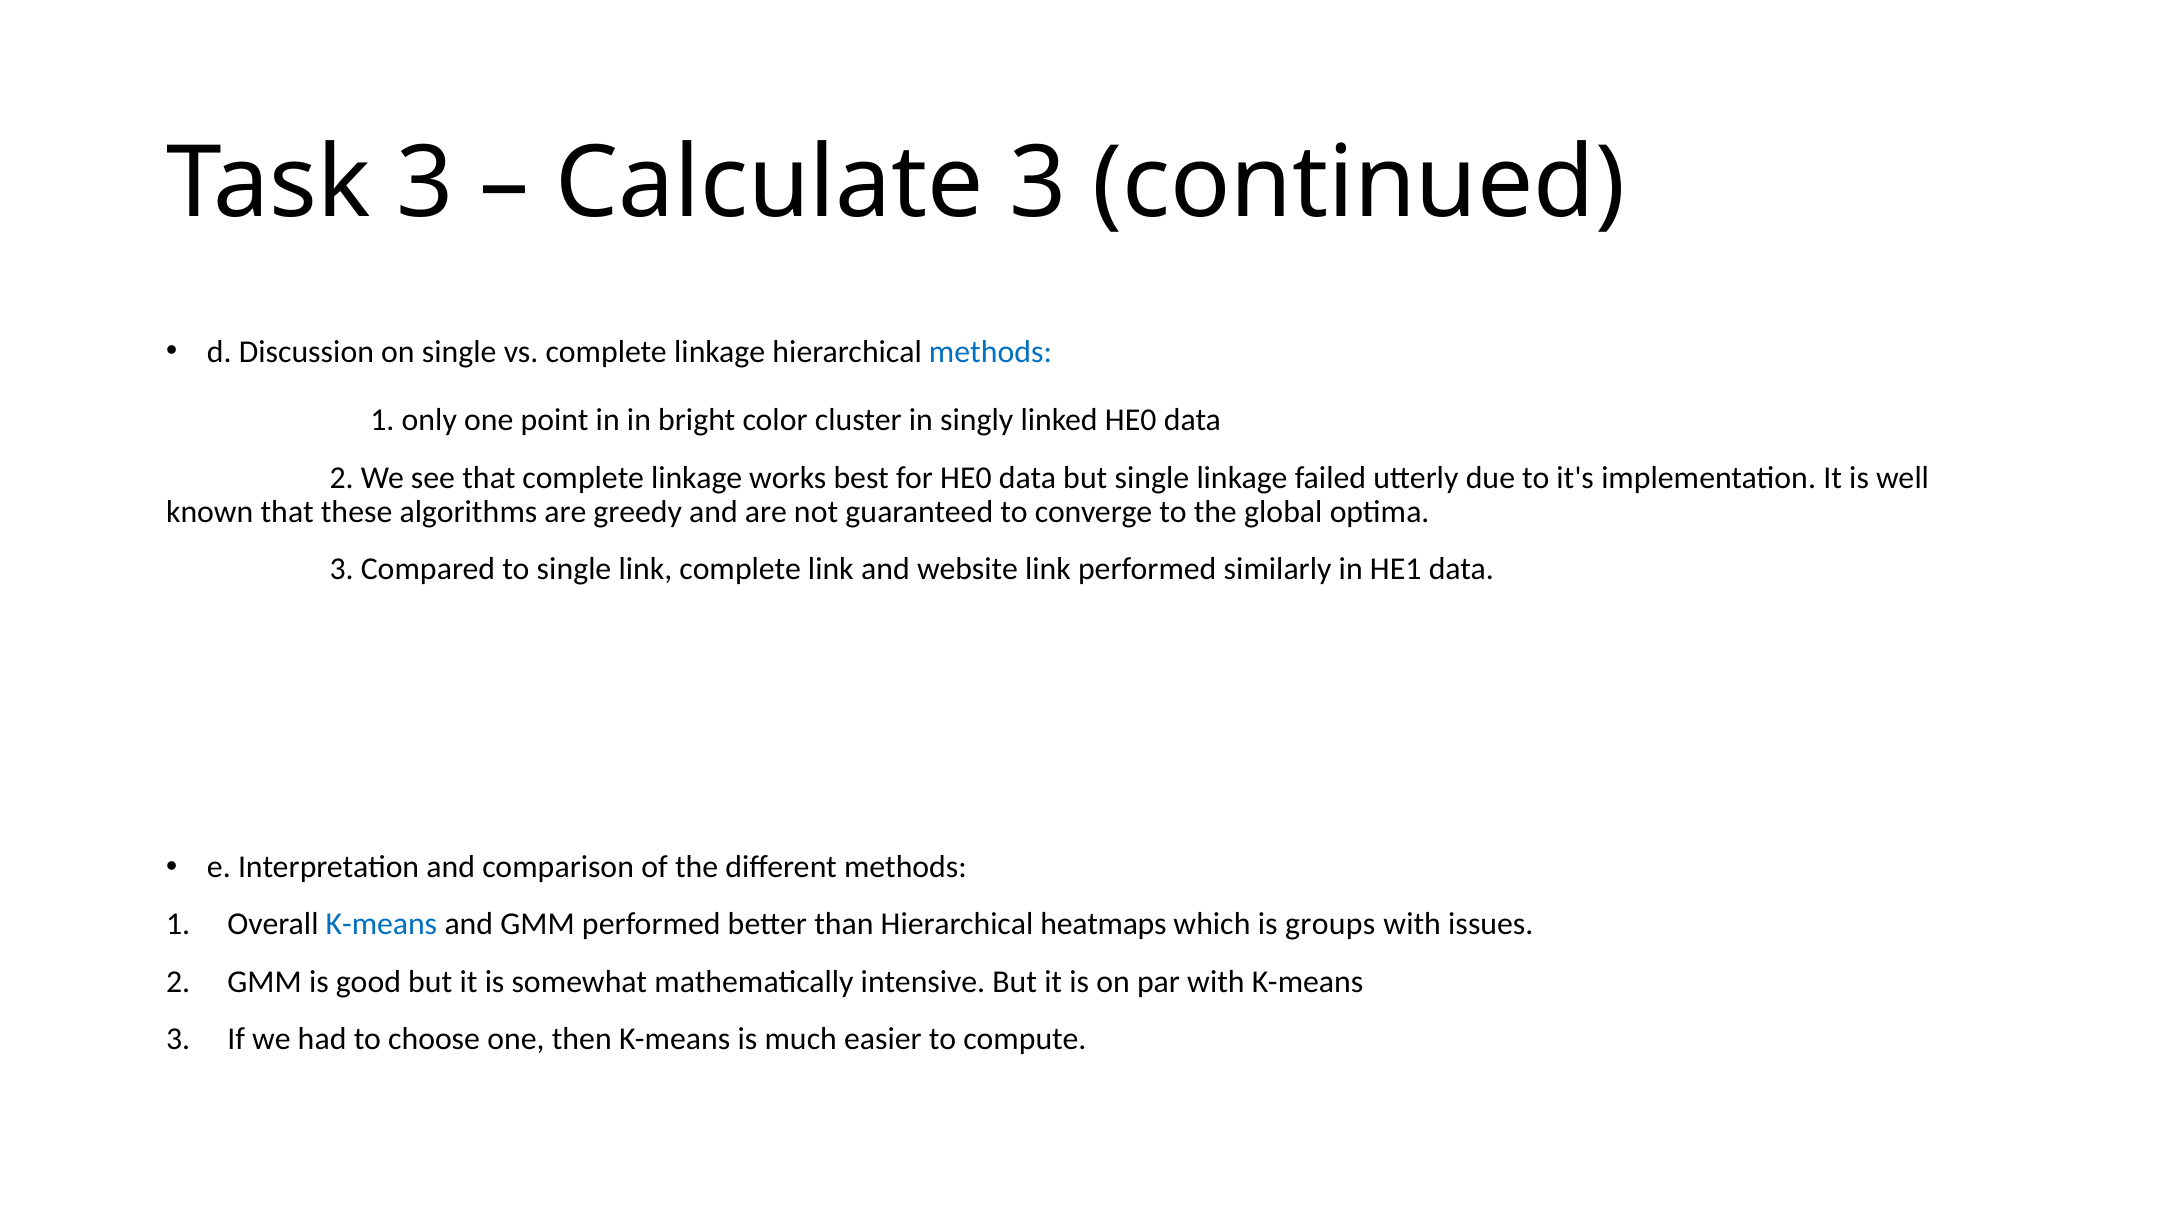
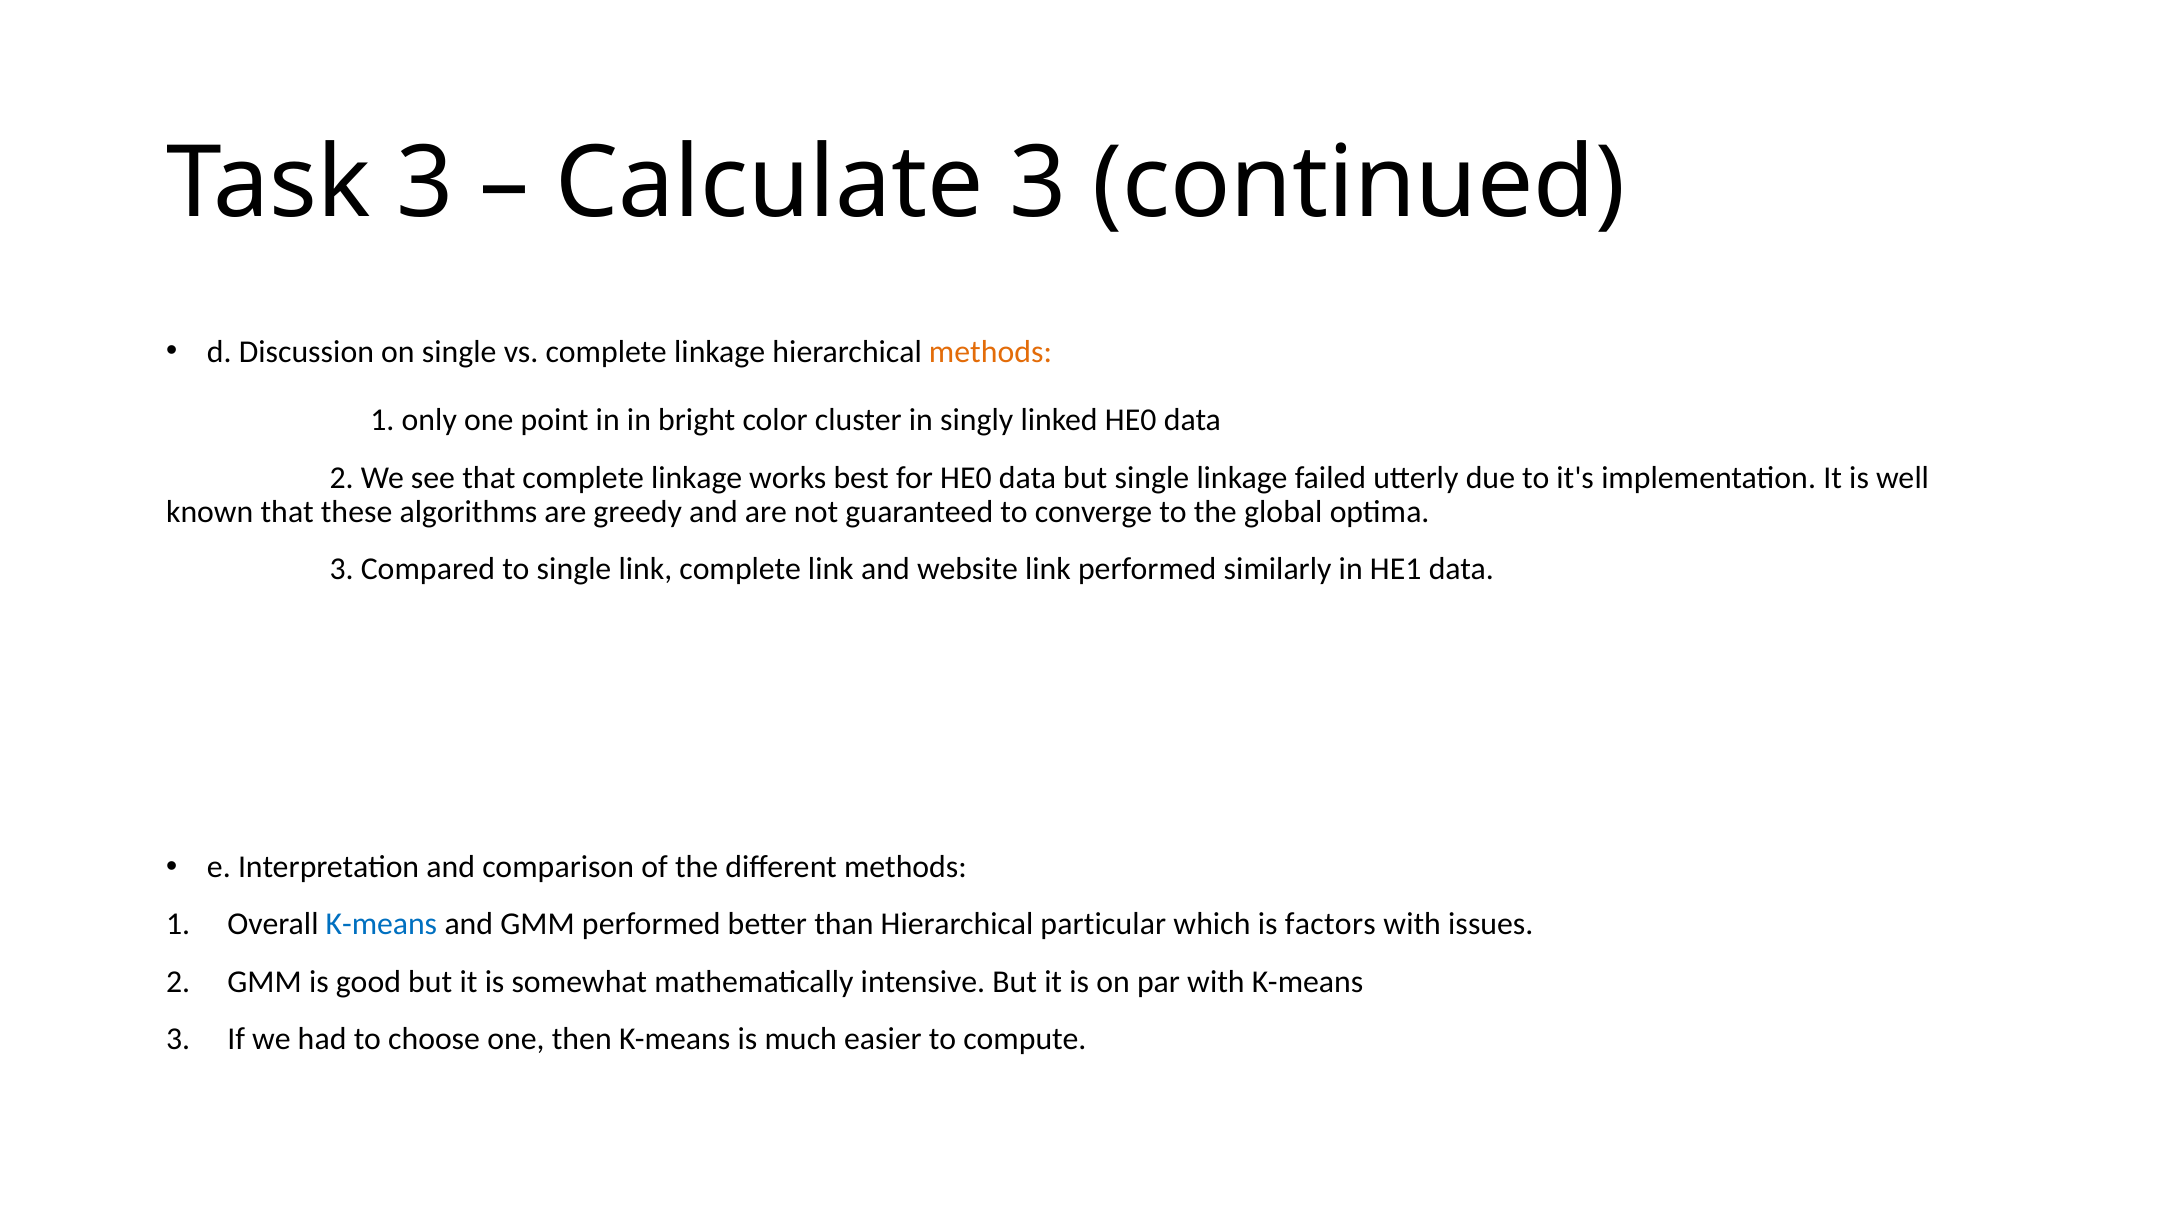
methods at (991, 351) colour: blue -> orange
heatmaps: heatmaps -> particular
groups: groups -> factors
